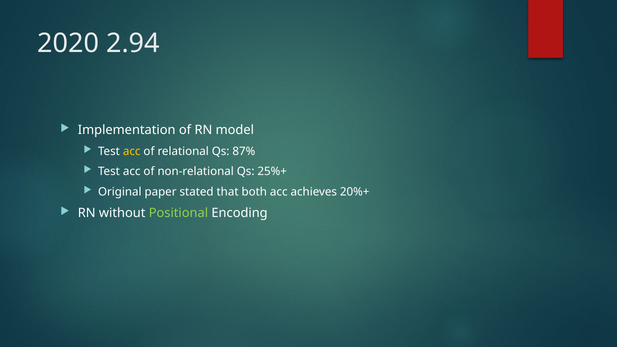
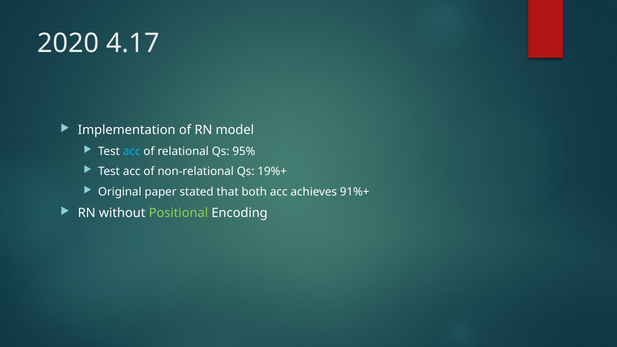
2.94: 2.94 -> 4.17
acc at (132, 151) colour: yellow -> light blue
87%: 87% -> 95%
25%+: 25%+ -> 19%+
20%+: 20%+ -> 91%+
